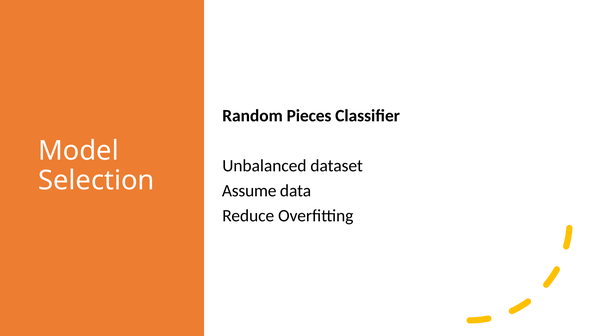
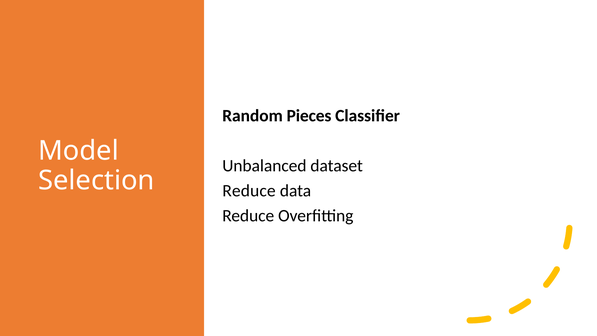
Assume at (249, 191): Assume -> Reduce
